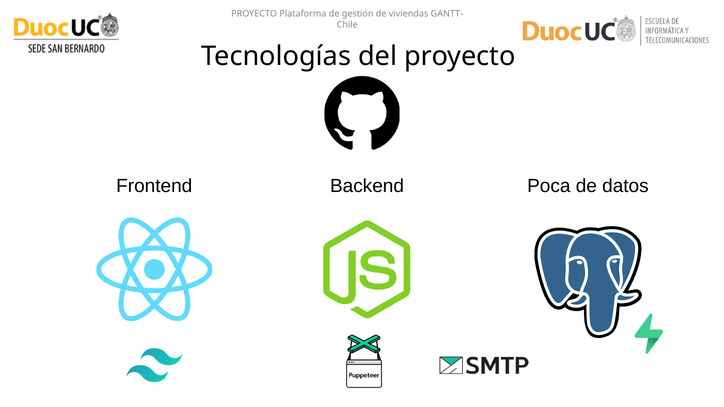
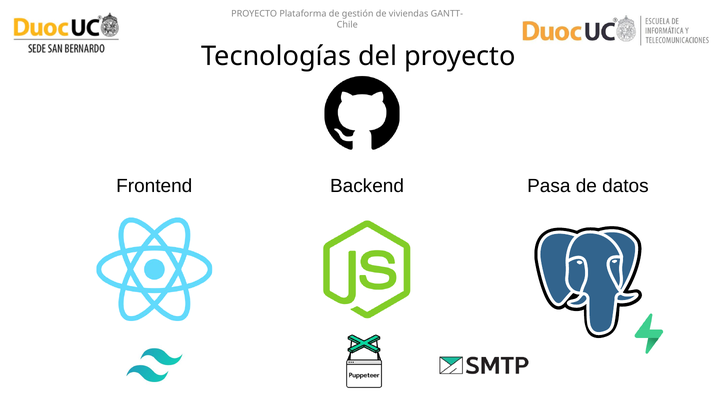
Poca: Poca -> Pasa
